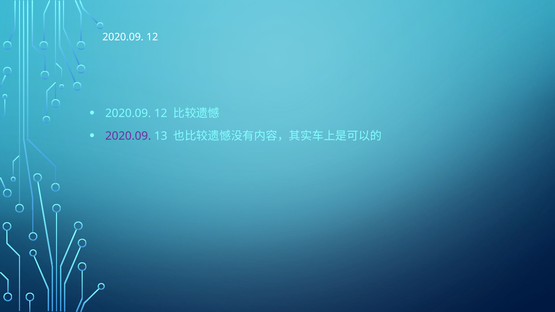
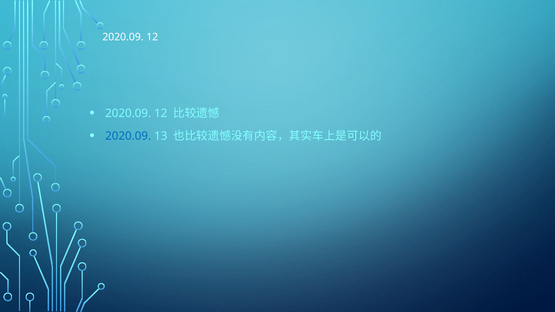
2020.09 at (128, 136) colour: purple -> blue
